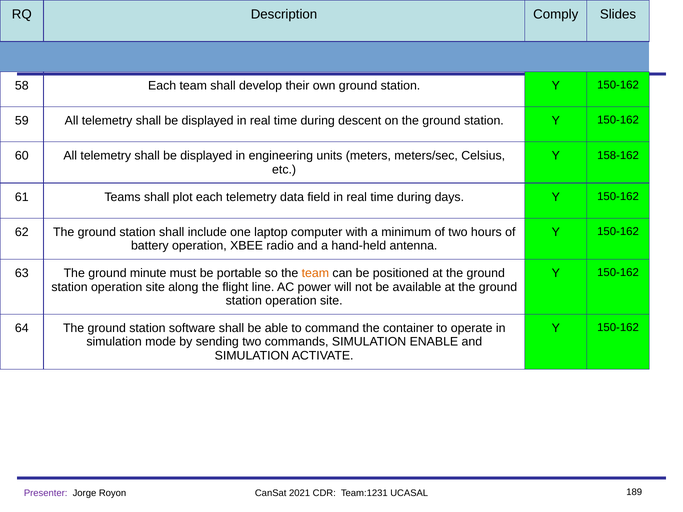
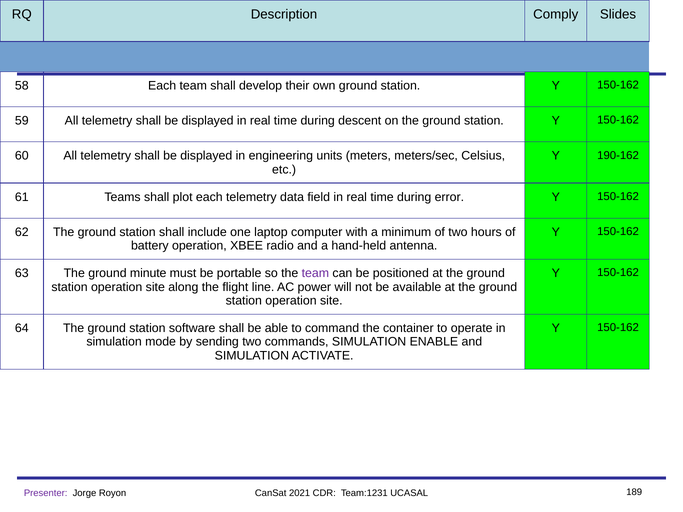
158-162: 158-162 -> 190-162
days: days -> error
team at (315, 273) colour: orange -> purple
